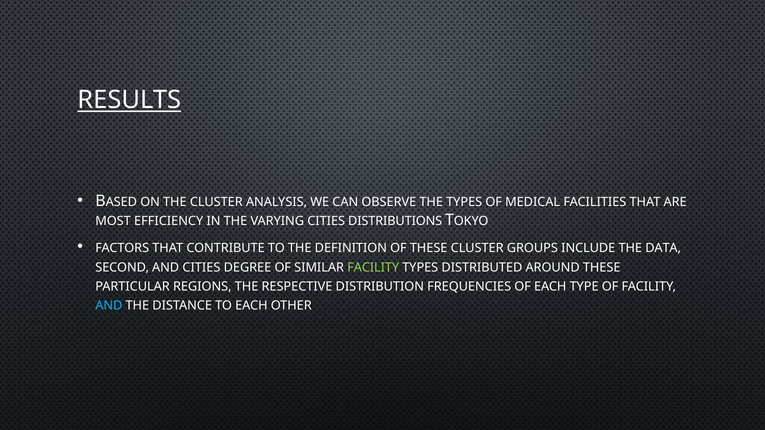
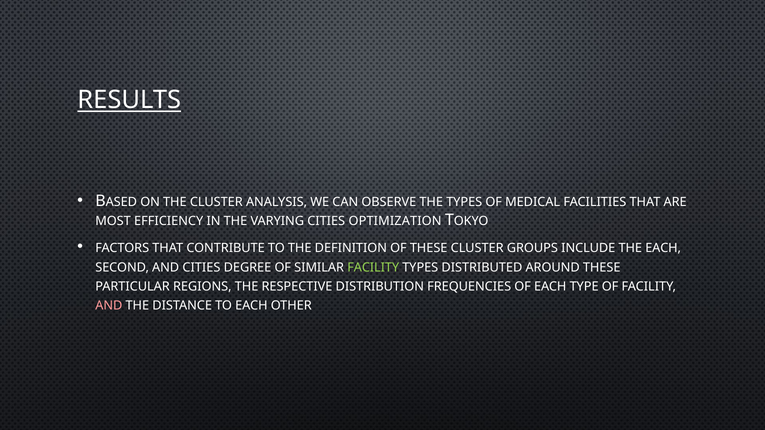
DISTRIBUTIONS: DISTRIBUTIONS -> OPTIMIZATION
THE DATA: DATA -> EACH
AND at (109, 306) colour: light blue -> pink
